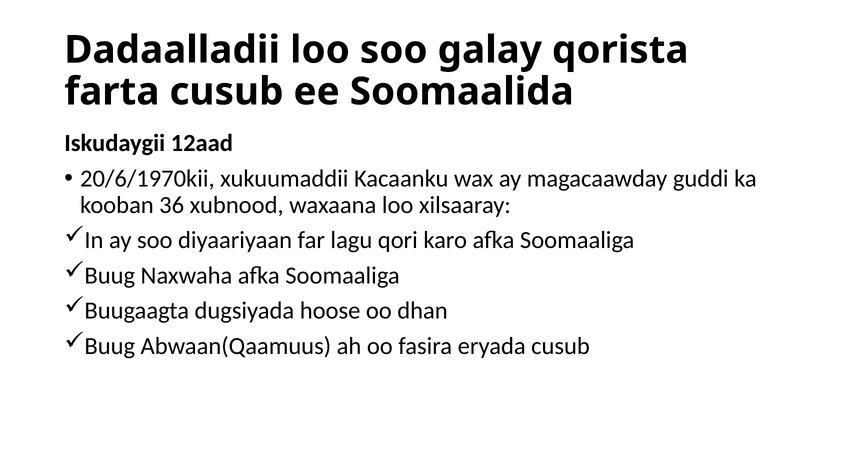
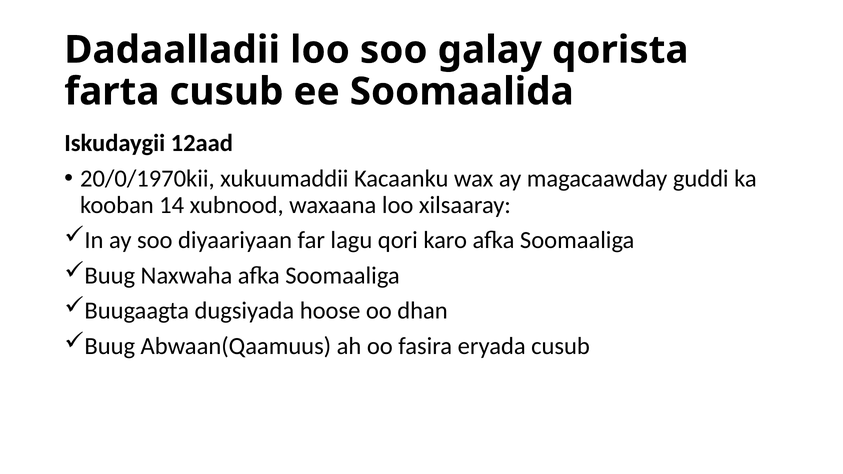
20/6/1970kii: 20/6/1970kii -> 20/0/1970kii
36: 36 -> 14
